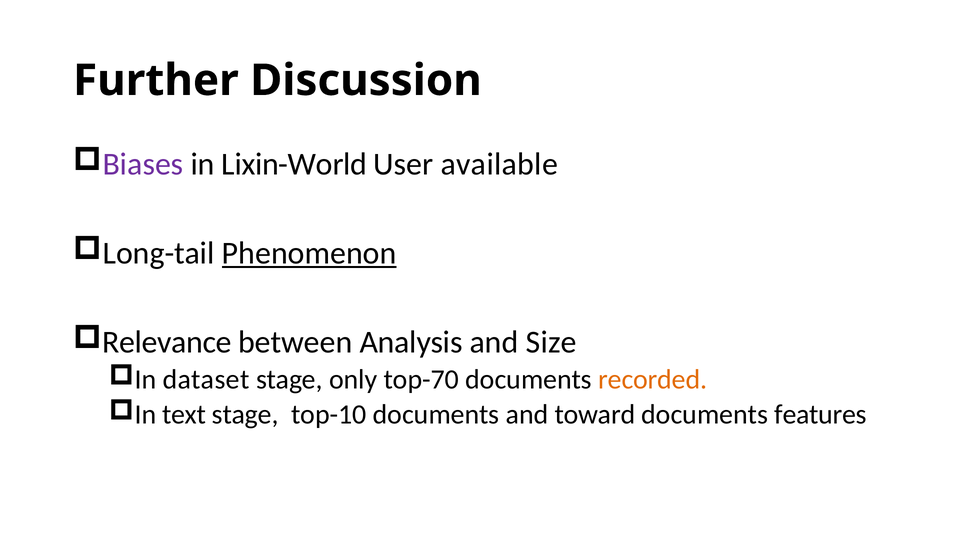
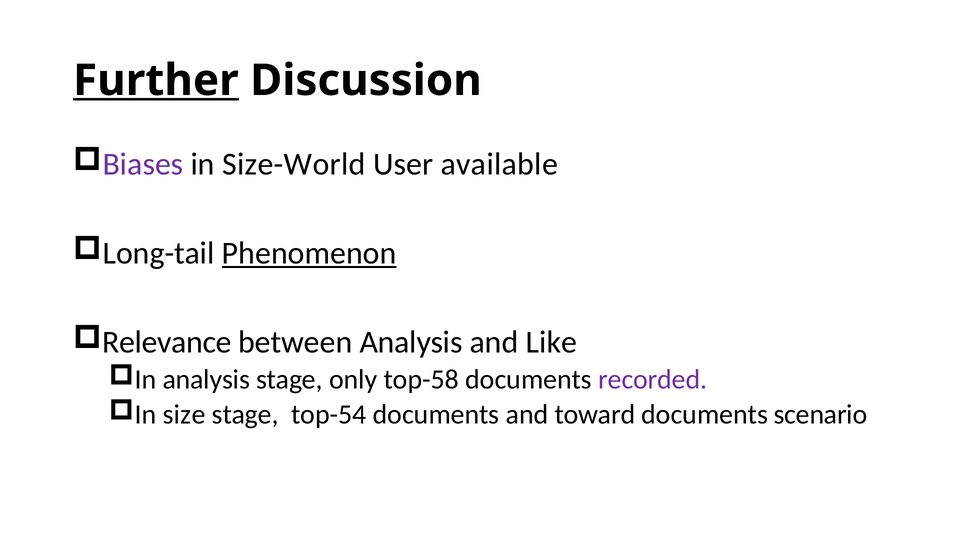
Further underline: none -> present
Lixin-World: Lixin-World -> Size-World
Size: Size -> Like
In dataset: dataset -> analysis
top-70: top-70 -> top-58
recorded colour: orange -> purple
text: text -> size
top-10: top-10 -> top-54
features: features -> scenario
